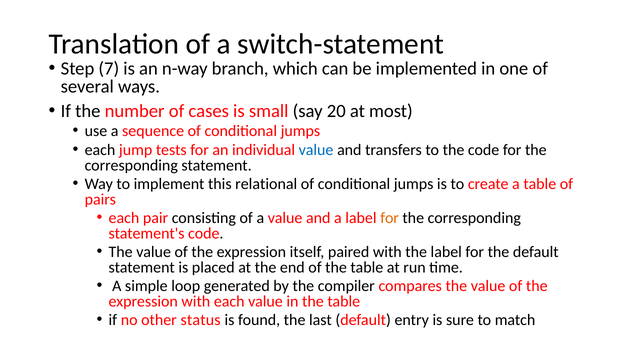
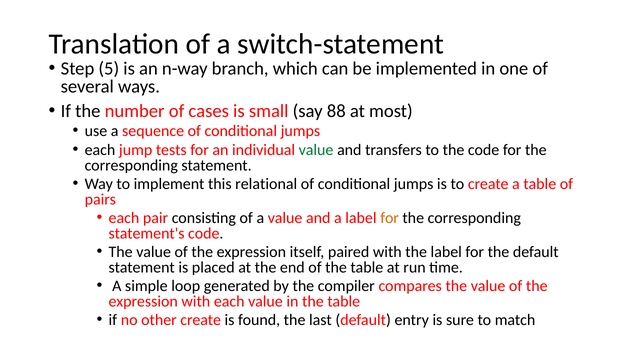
7: 7 -> 5
20: 20 -> 88
value at (316, 150) colour: blue -> green
other status: status -> create
